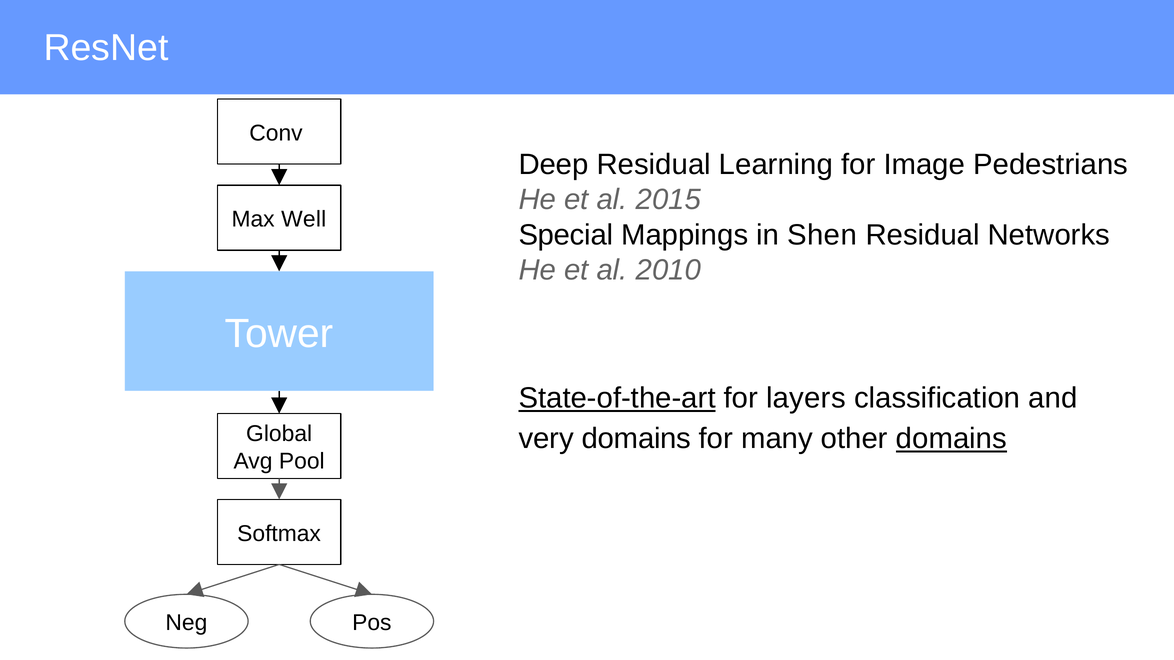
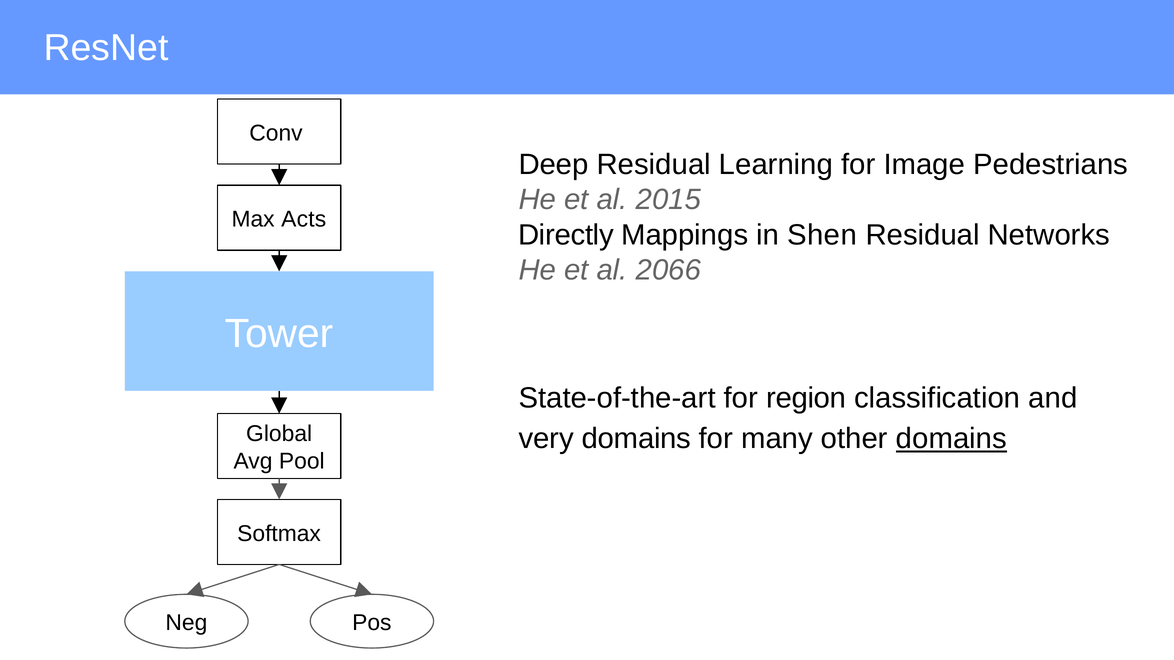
Well: Well -> Acts
Special: Special -> Directly
2010: 2010 -> 2066
State-of-the-art underline: present -> none
layers: layers -> region
